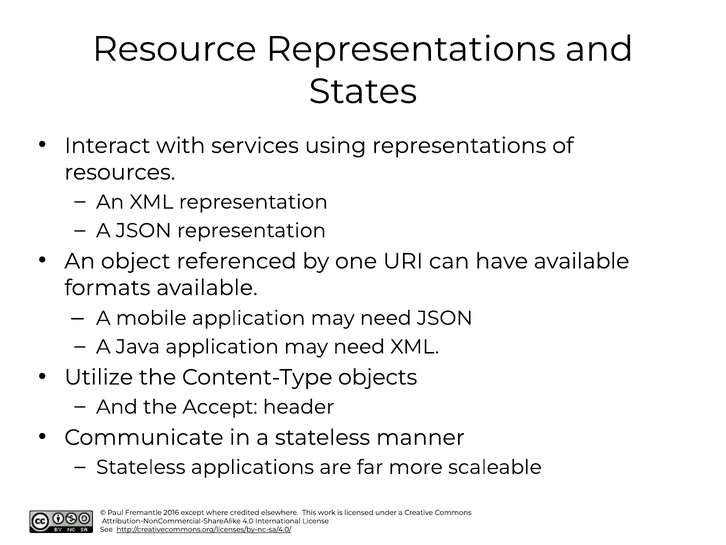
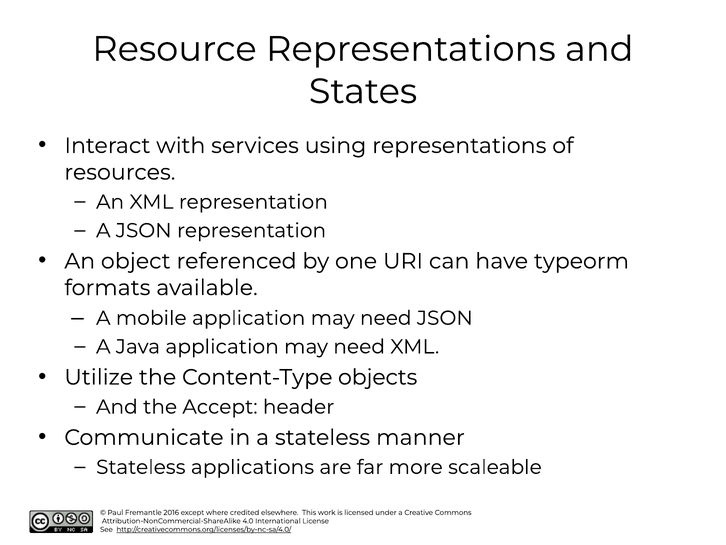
have available: available -> typeorm
